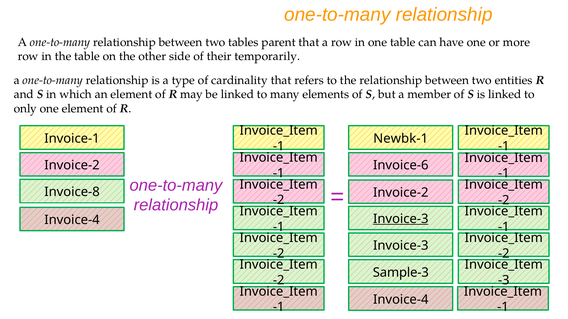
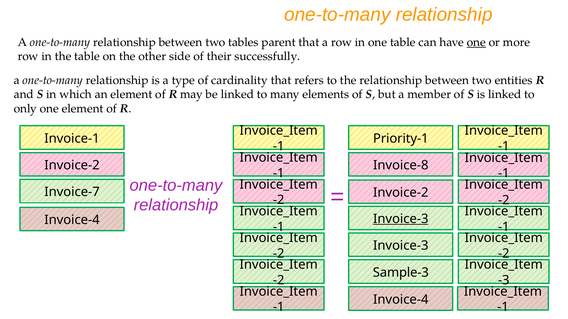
one at (476, 42) underline: none -> present
temporarily: temporarily -> successfully
Newbk-1: Newbk-1 -> Priority-1
Invoice-6: Invoice-6 -> Invoice-8
Invoice-8: Invoice-8 -> Invoice-7
